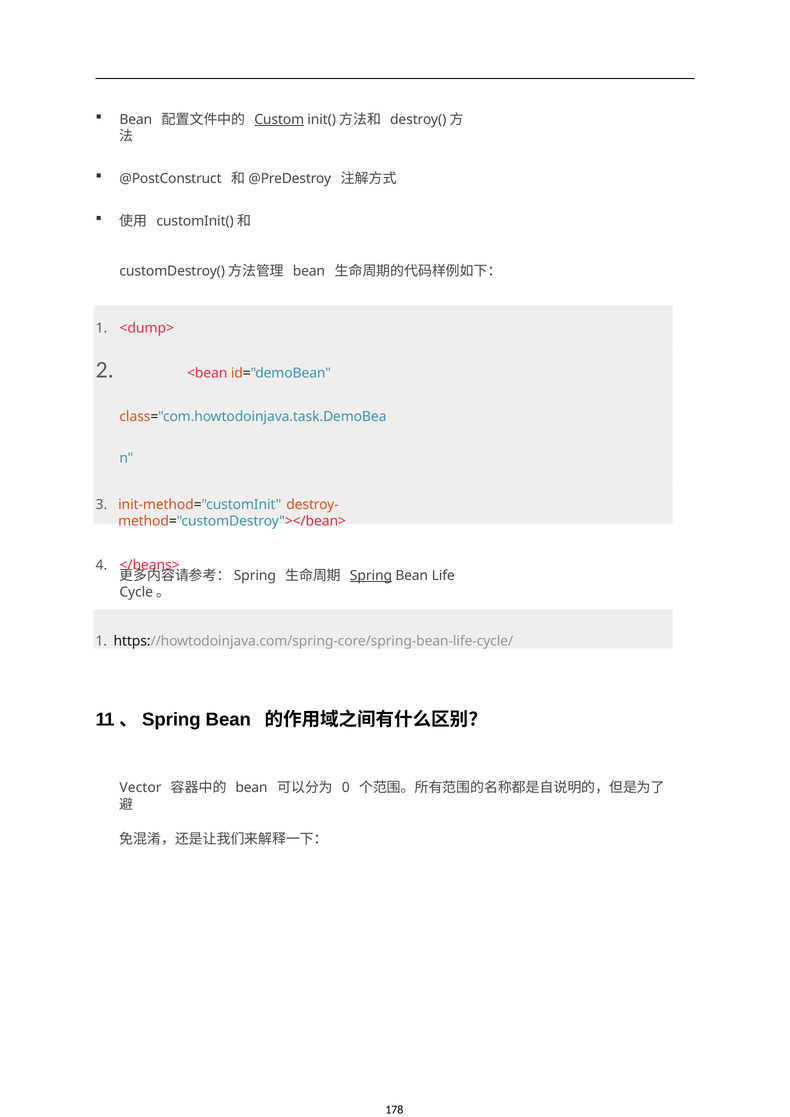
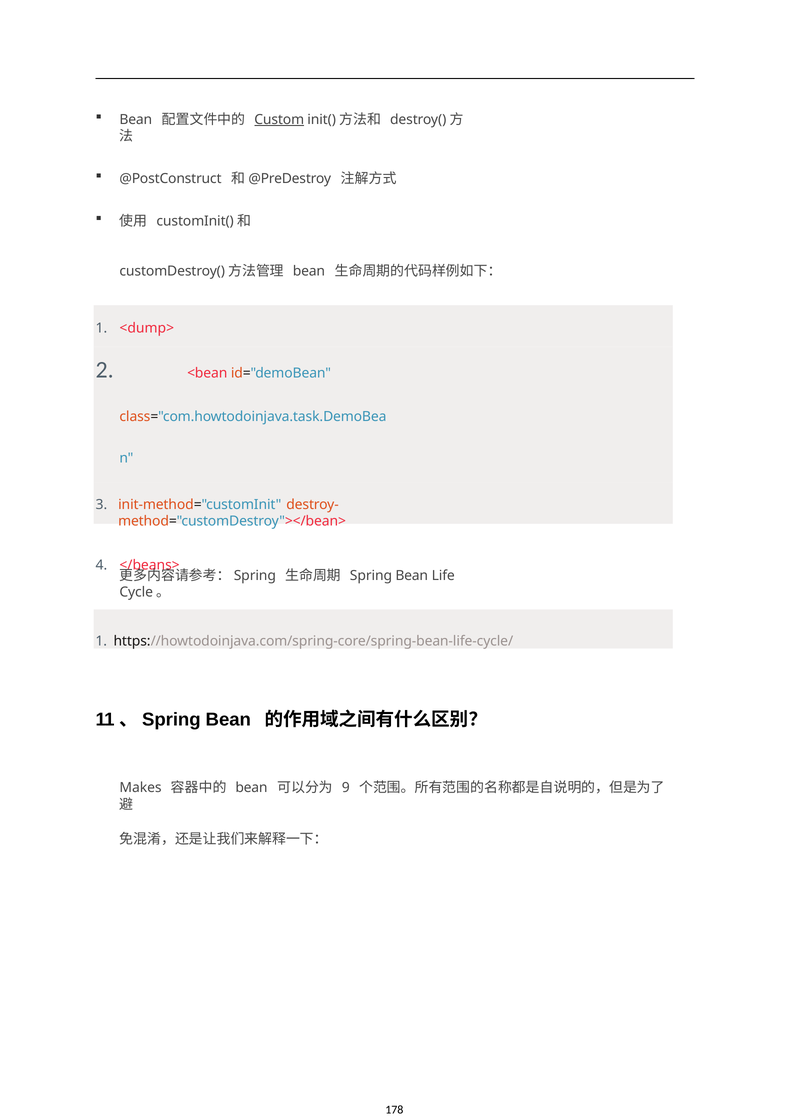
Spring underline: present -> none
Vector: Vector -> Makes
0: 0 -> 9
